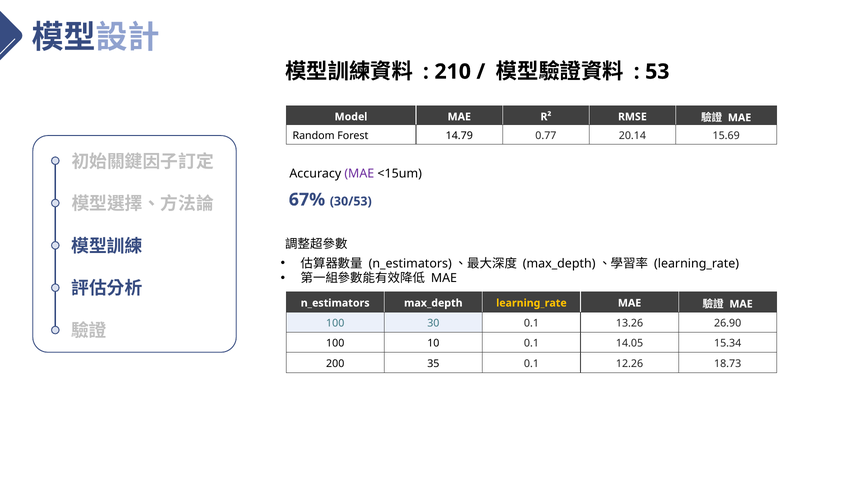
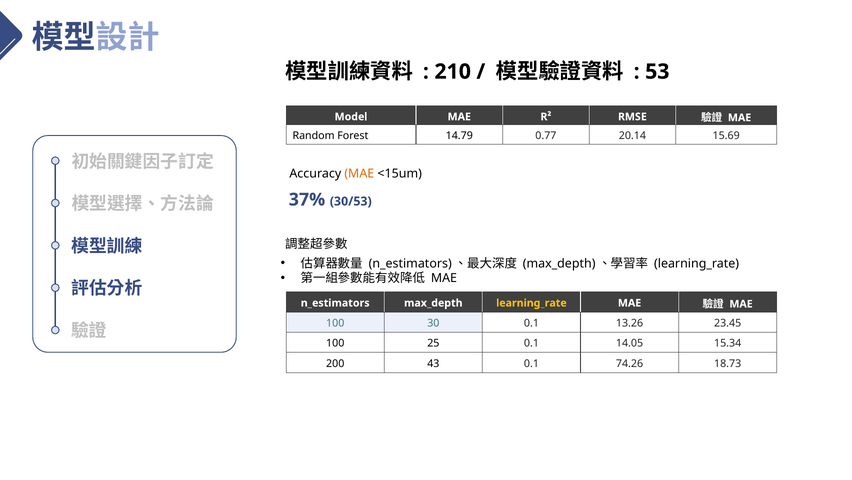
MAE at (359, 173) colour: purple -> orange
67%: 67% -> 37%
26.90: 26.90 -> 23.45
10: 10 -> 25
35: 35 -> 43
12.26: 12.26 -> 74.26
